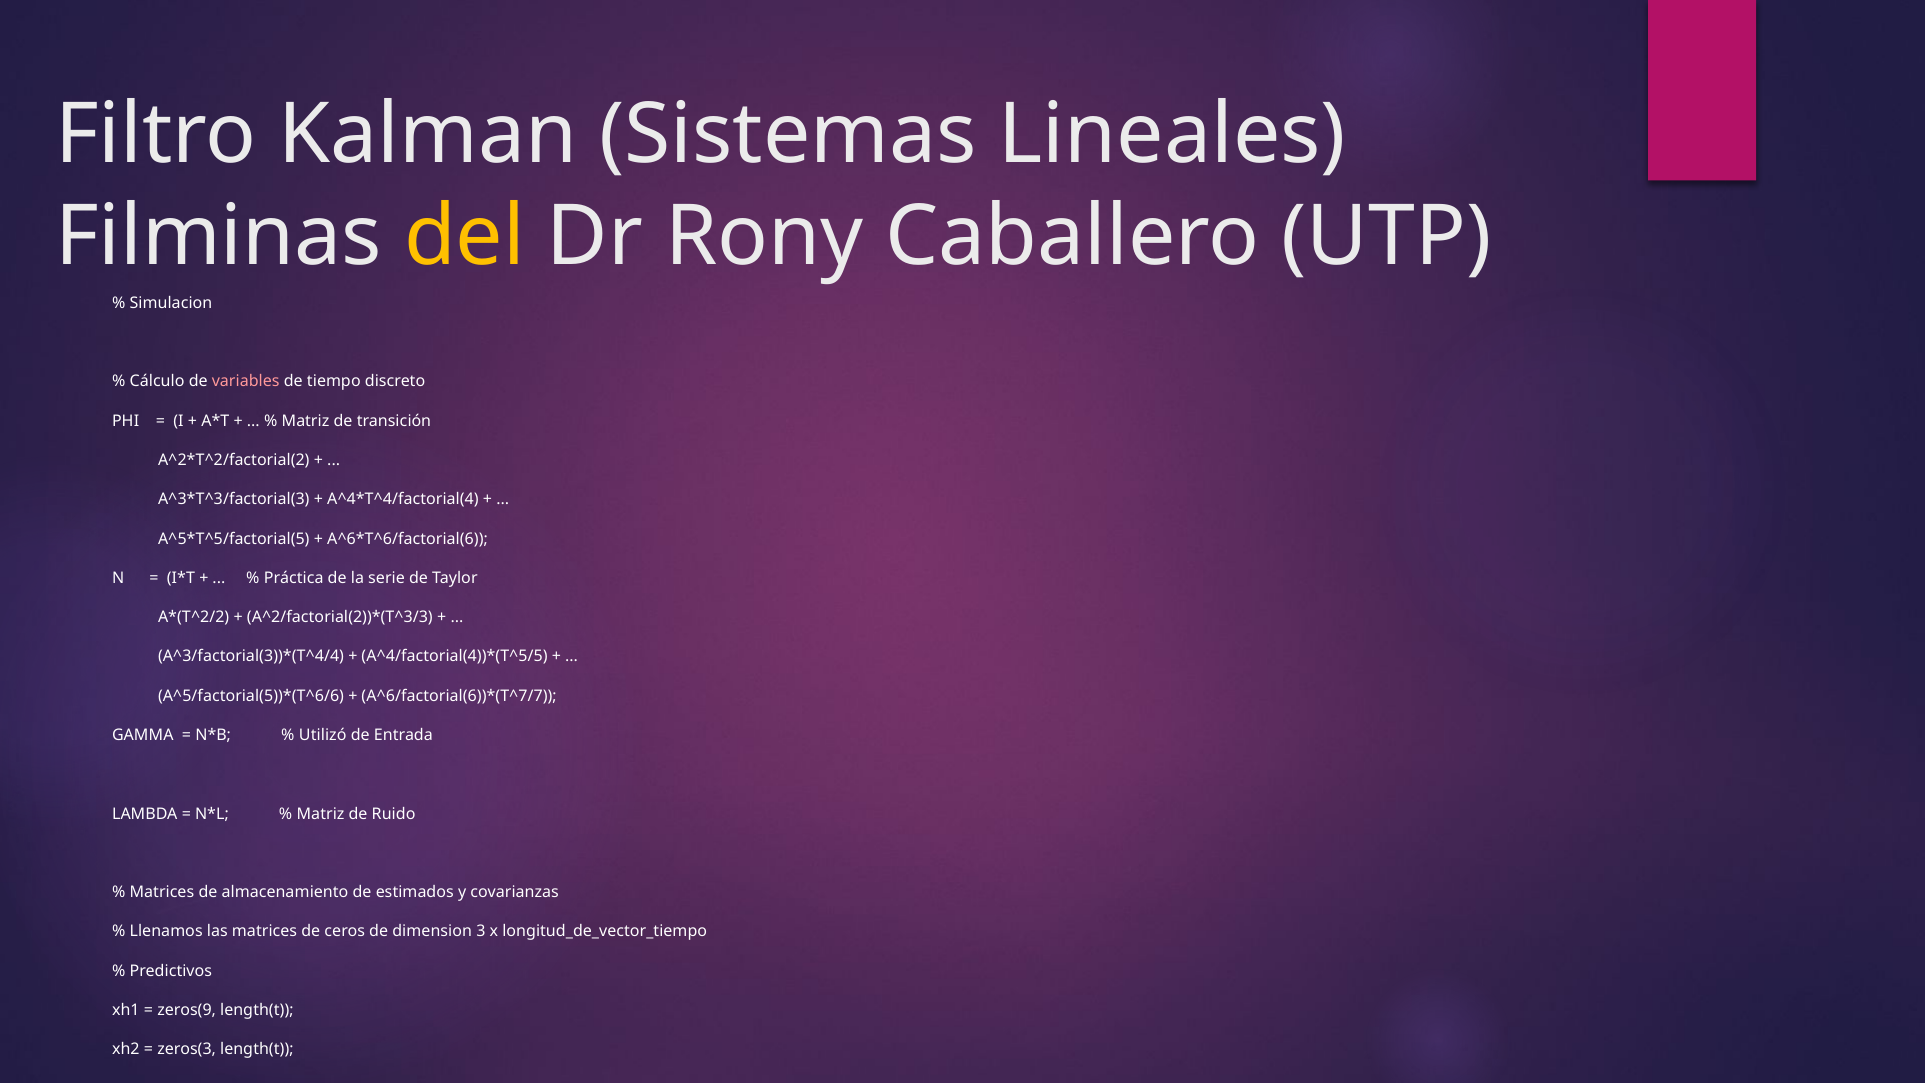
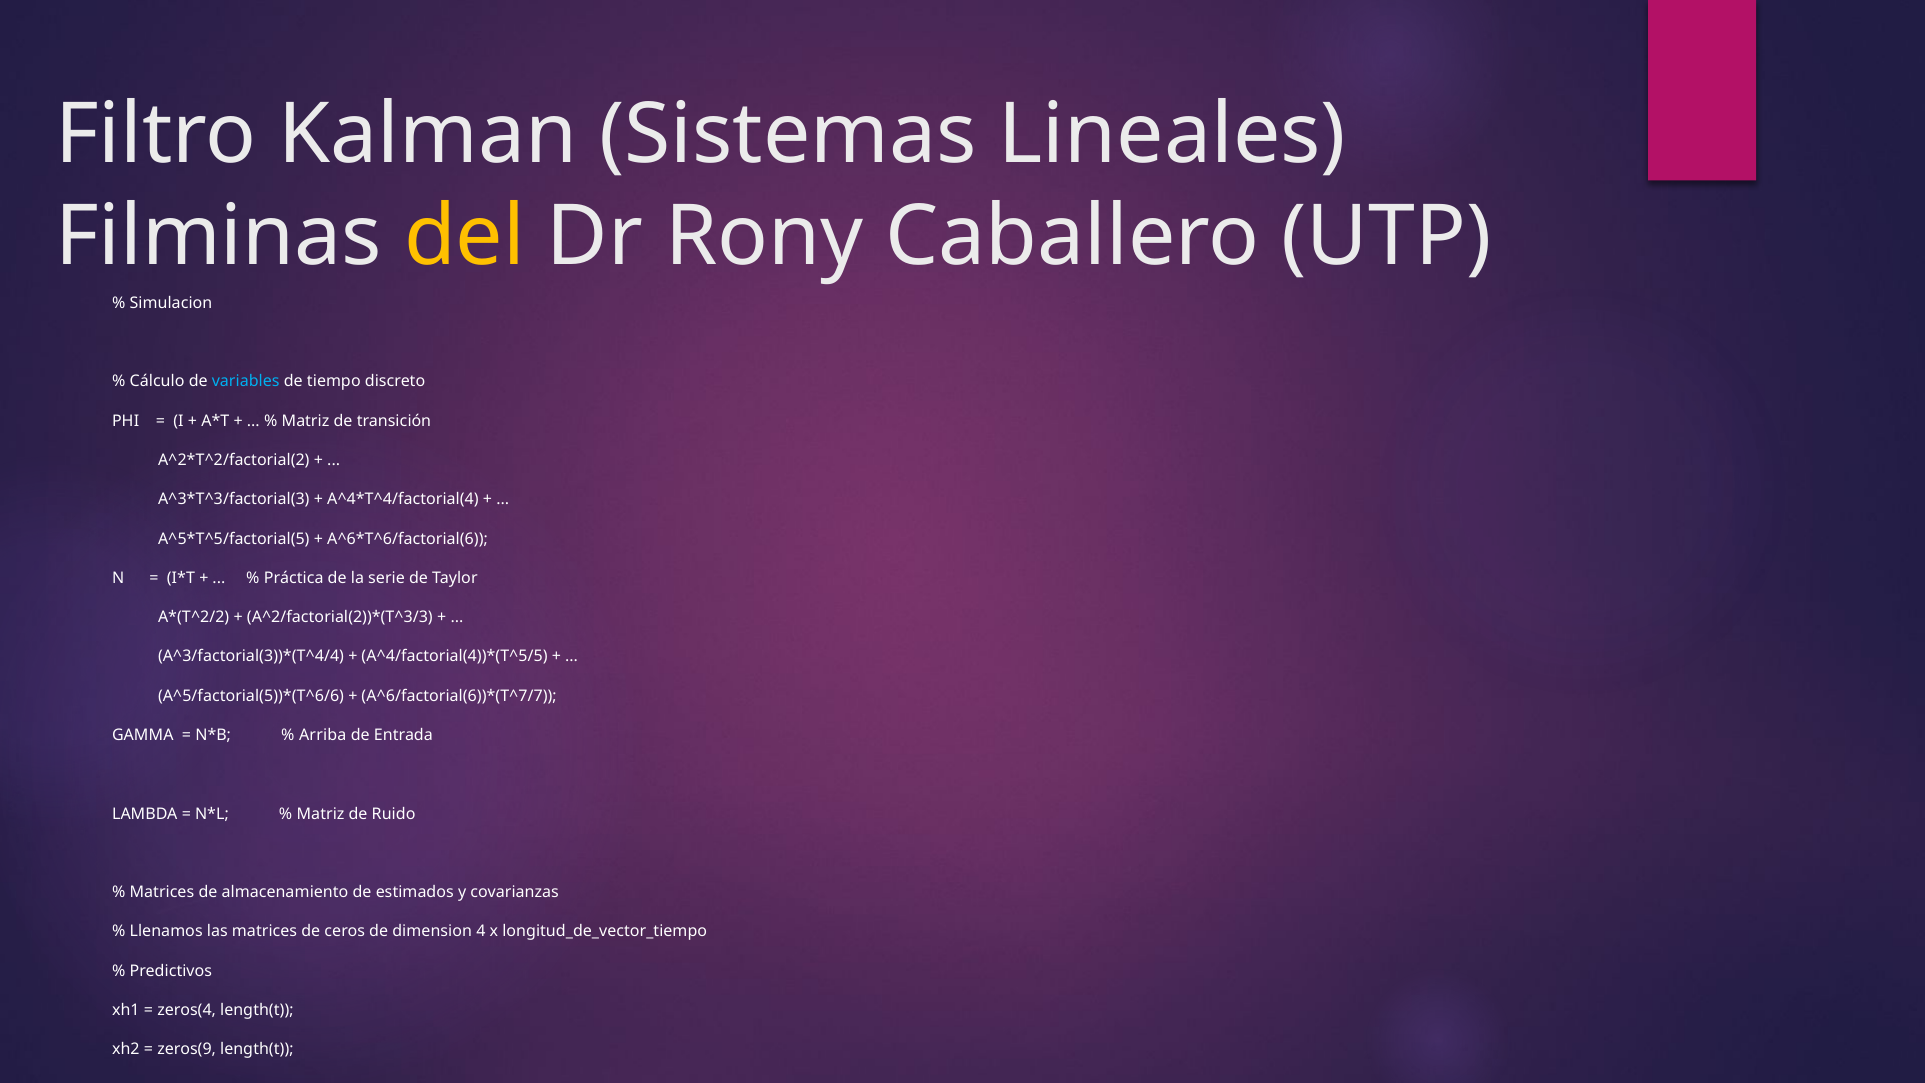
variables colour: pink -> light blue
Utilizó: Utilizó -> Arriba
3: 3 -> 4
zeros(9: zeros(9 -> zeros(4
zeros(3: zeros(3 -> zeros(9
